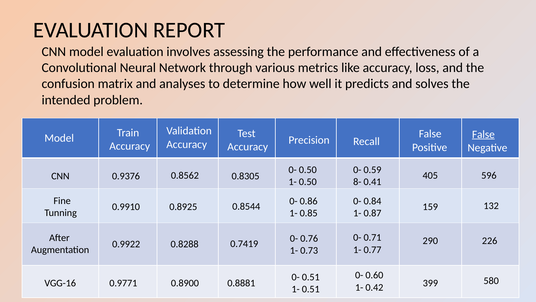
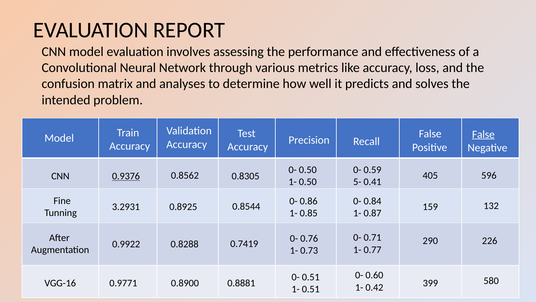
0.9376 underline: none -> present
8-: 8- -> 5-
0.9910: 0.9910 -> 3.2931
